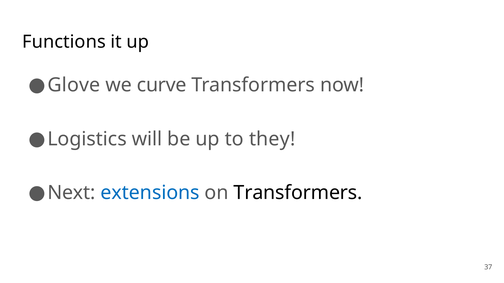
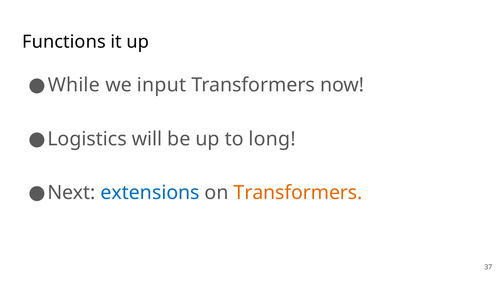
Glove: Glove -> While
curve: curve -> input
they: they -> long
Transformers at (298, 193) colour: black -> orange
